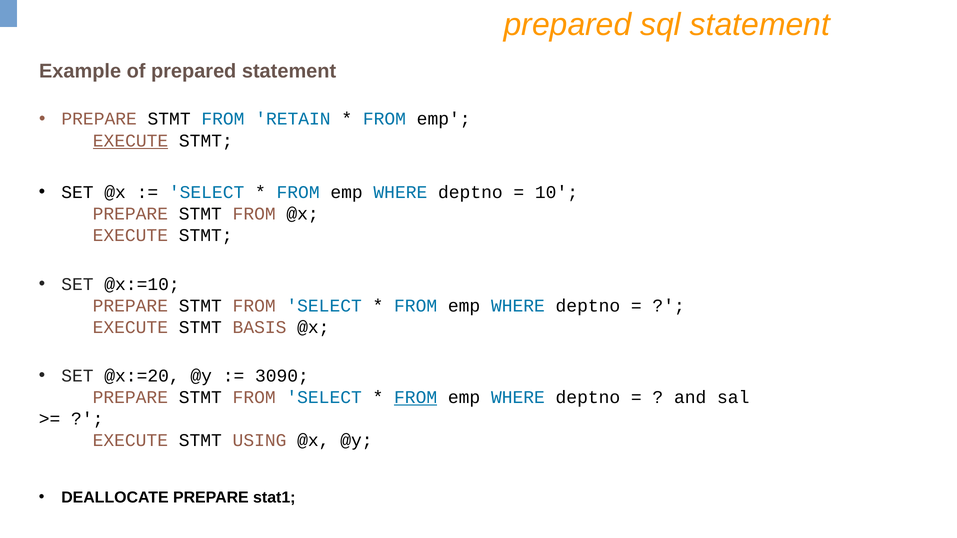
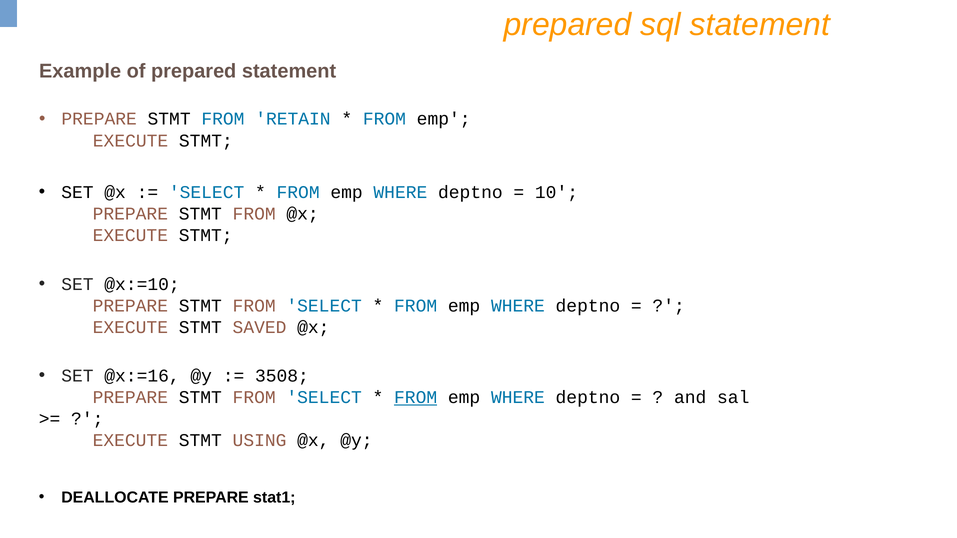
EXECUTE at (131, 141) underline: present -> none
BASIS: BASIS -> SAVED
@x:=20: @x:=20 -> @x:=16
3090: 3090 -> 3508
